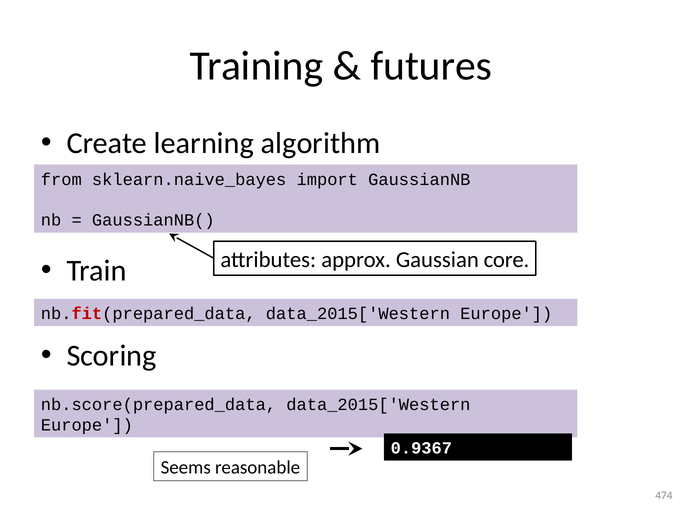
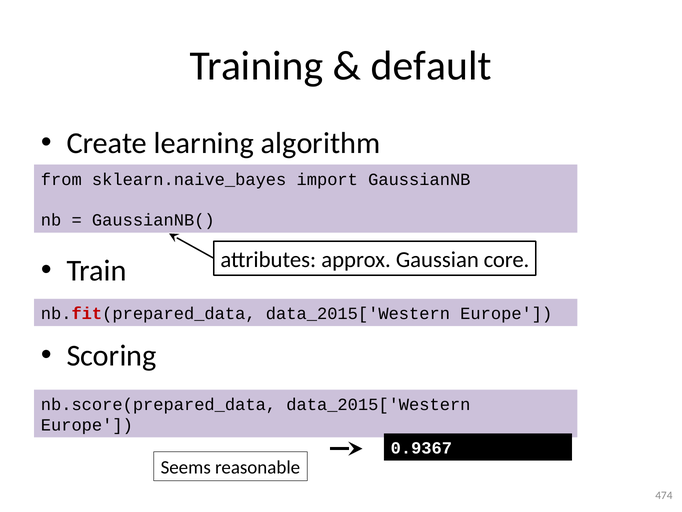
futures: futures -> default
